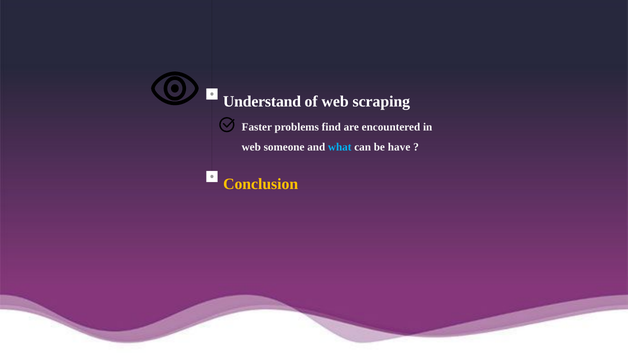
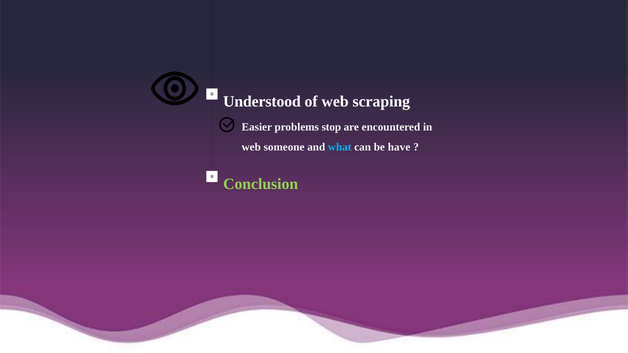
Understand: Understand -> Understood
Faster: Faster -> Easier
find: find -> stop
Conclusion colour: yellow -> light green
